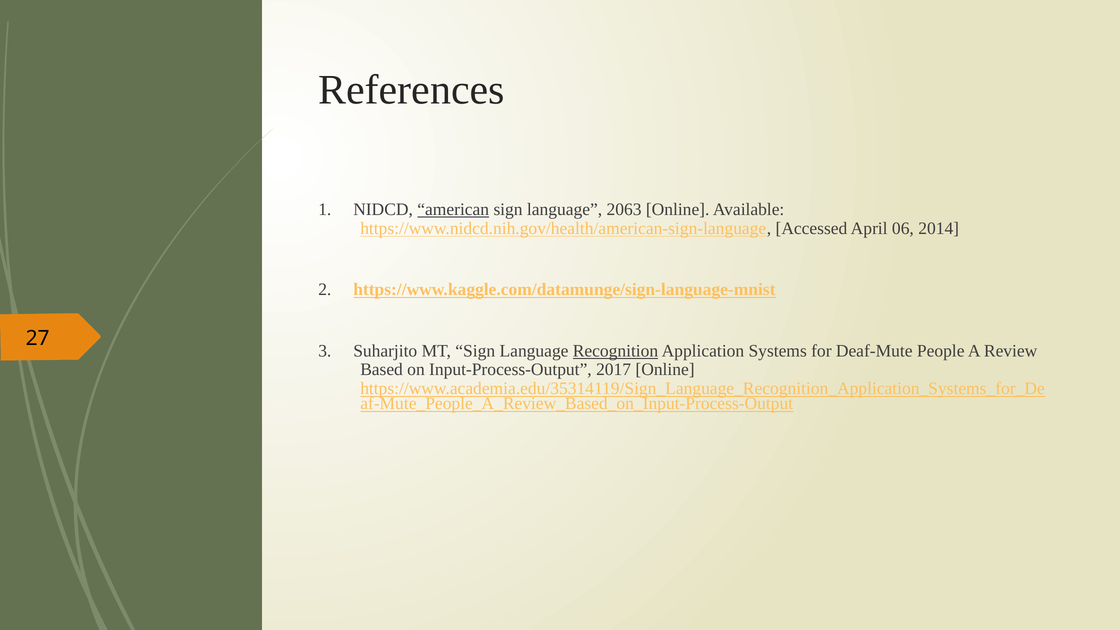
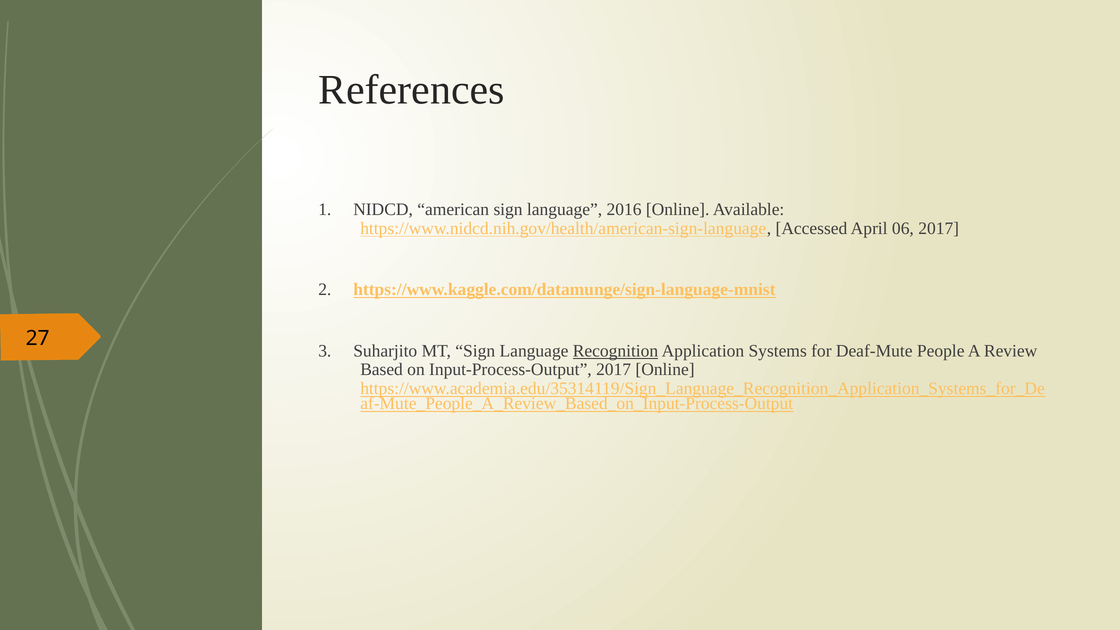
american underline: present -> none
2063: 2063 -> 2016
06 2014: 2014 -> 2017
